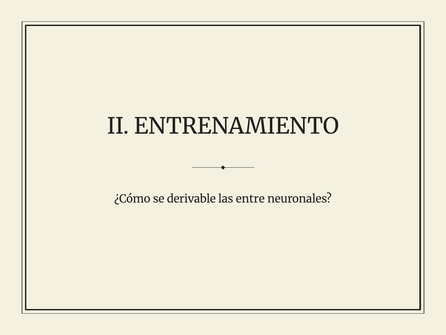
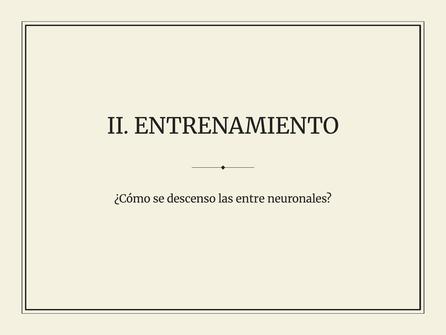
derivable: derivable -> descenso
